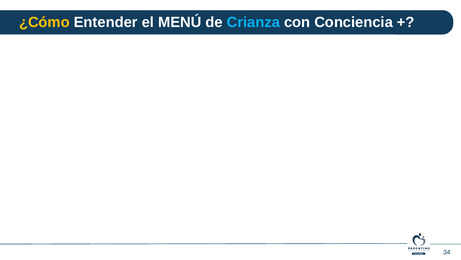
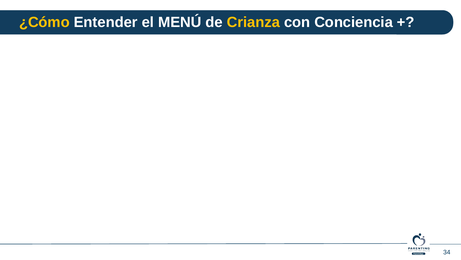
Crianza colour: light blue -> yellow
